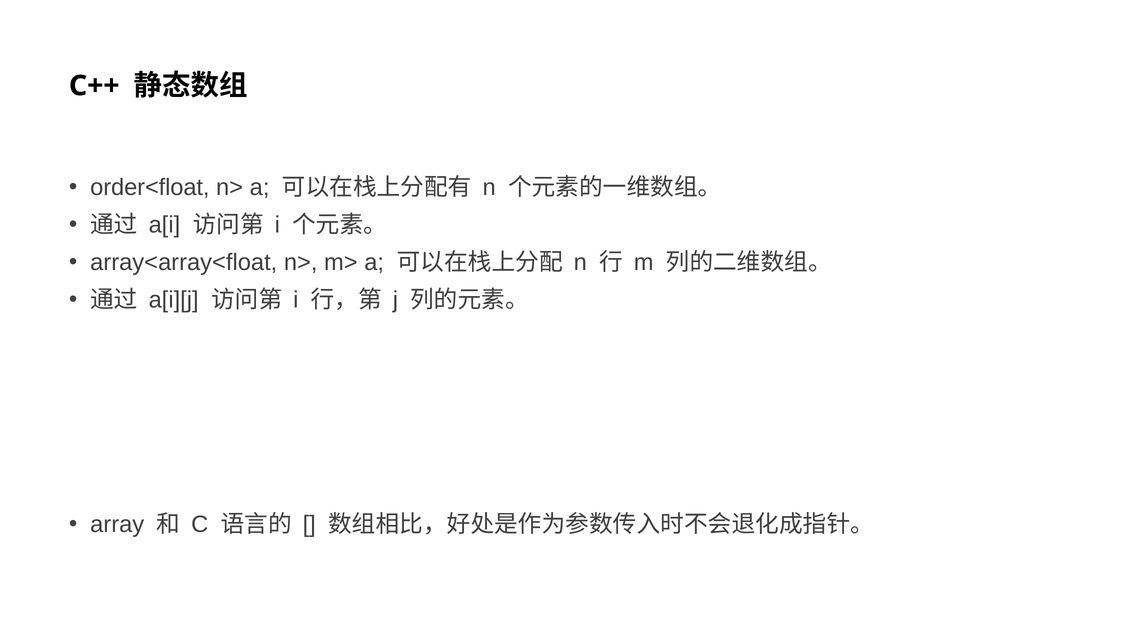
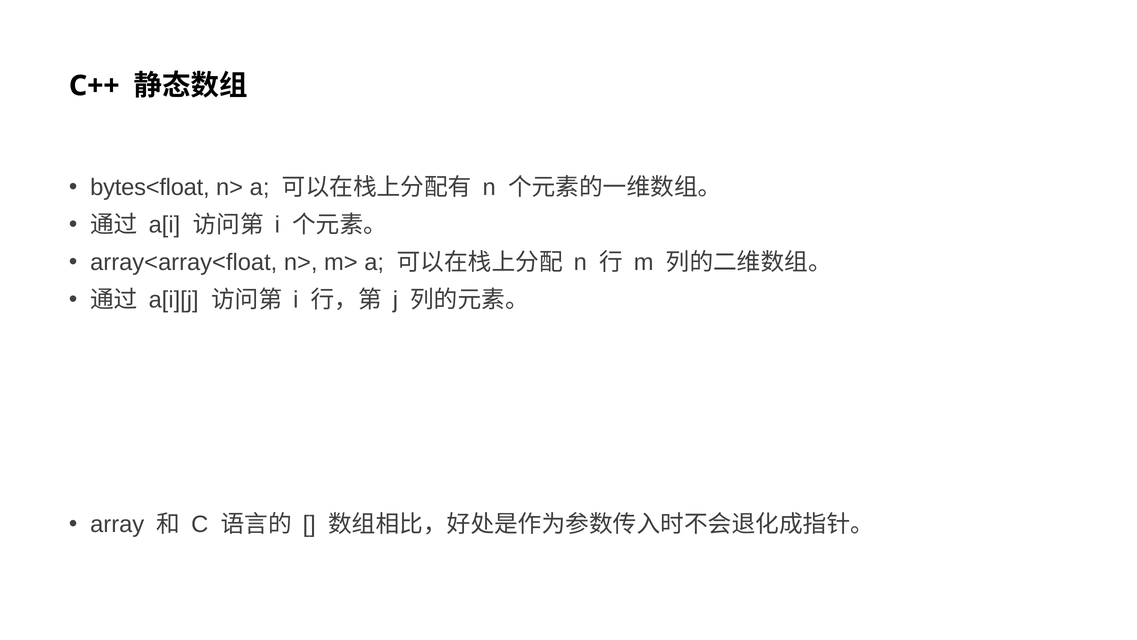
order<float: order<float -> bytes<float
